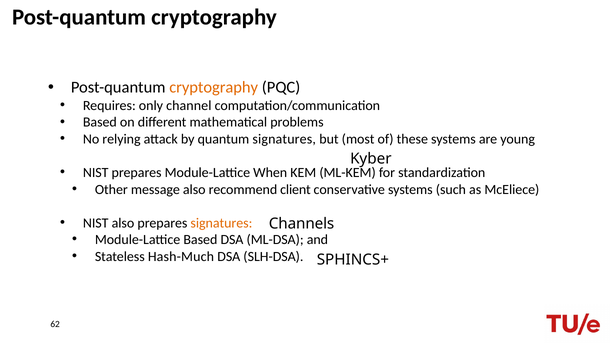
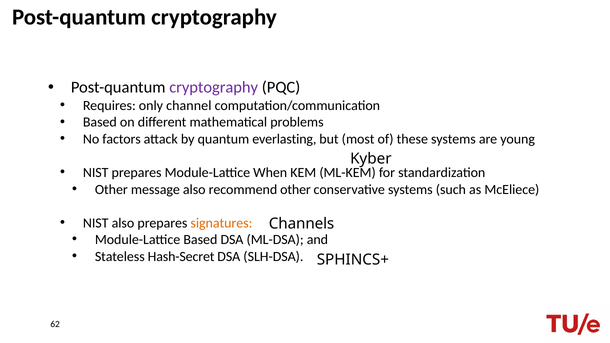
cryptography at (214, 88) colour: orange -> purple
relying: relying -> factors
quantum signatures: signatures -> everlasting
recommend client: client -> other
Hash-Much: Hash-Much -> Hash-Secret
